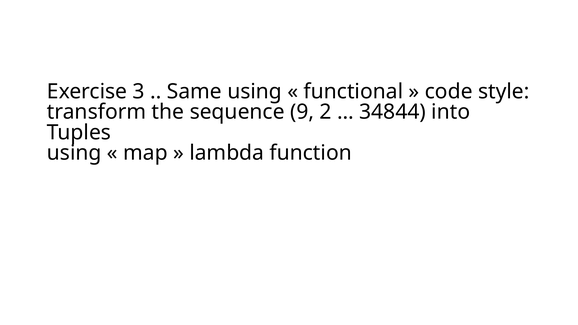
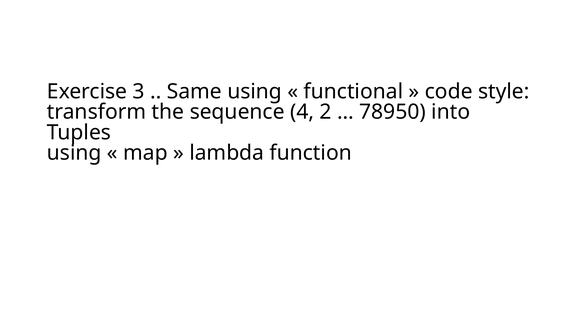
9: 9 -> 4
34844: 34844 -> 78950
